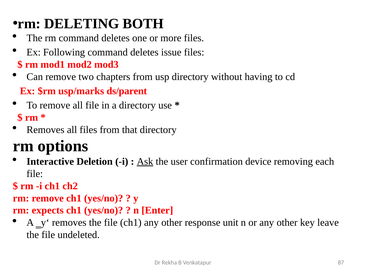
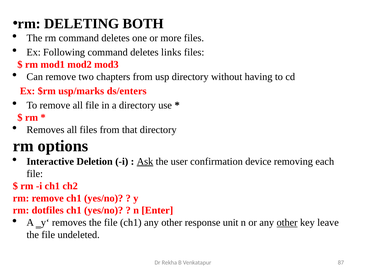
issue: issue -> links
ds/parent: ds/parent -> ds/enters
expects: expects -> dotfiles
other at (287, 222) underline: none -> present
